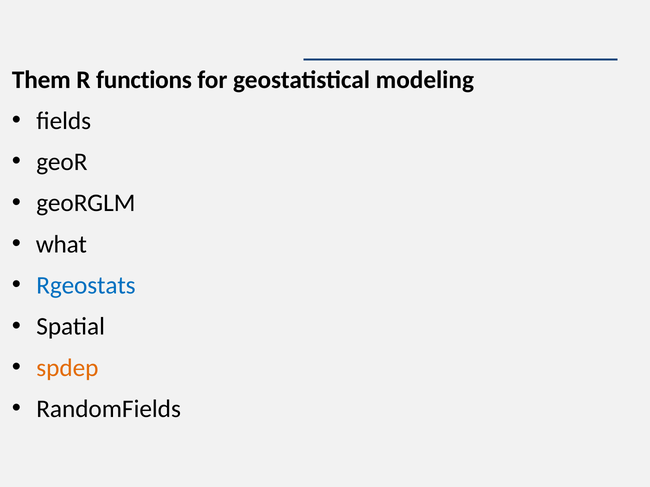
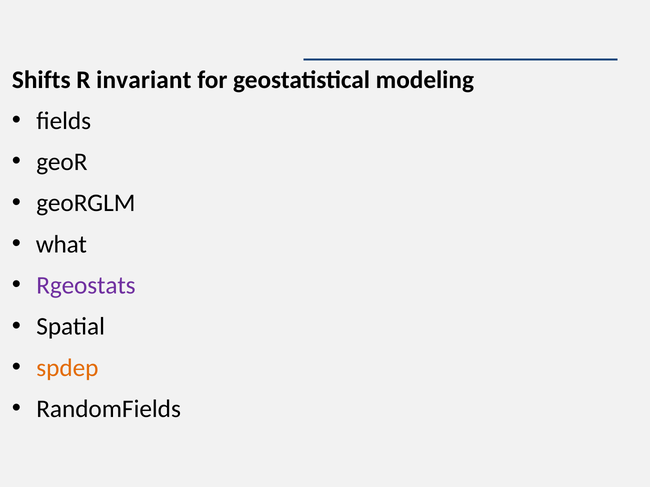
Them: Them -> Shifts
functions: functions -> invariant
Rgeostats colour: blue -> purple
